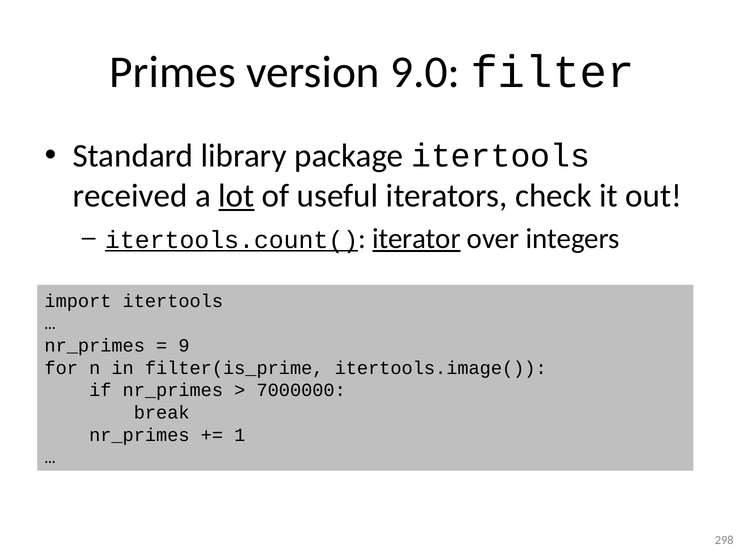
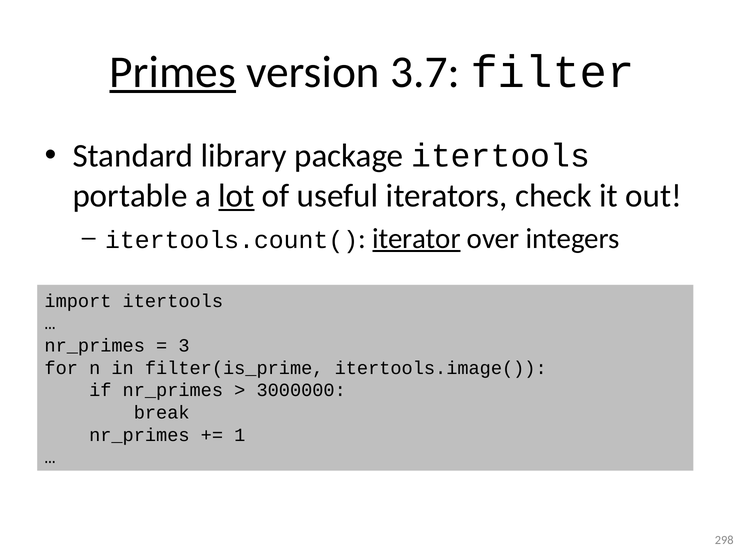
Primes underline: none -> present
9.0: 9.0 -> 3.7
received: received -> portable
itertools.count( underline: present -> none
9: 9 -> 3
7000000: 7000000 -> 3000000
